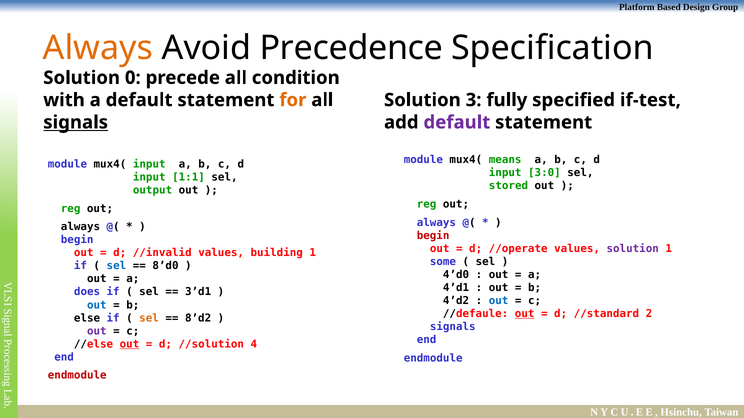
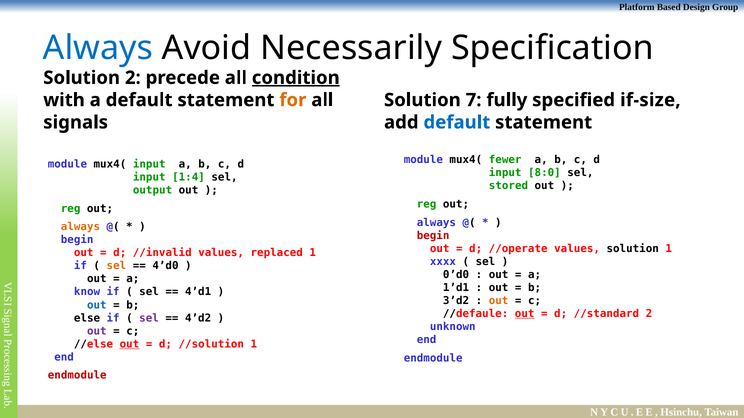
Always at (98, 48) colour: orange -> blue
Precedence: Precedence -> Necessarily
Solution 0: 0 -> 2
condition underline: none -> present
3: 3 -> 7
if-test: if-test -> if-size
signals at (76, 122) underline: present -> none
default at (457, 122) colour: purple -> blue
means: means -> fewer
3:0: 3:0 -> 8:0
1:1: 1:1 -> 1:4
always at (80, 227) colour: black -> orange
solution at (633, 249) colour: purple -> black
building: building -> replaced
some: some -> xxxx
sel at (116, 266) colour: blue -> orange
8’d0: 8’d0 -> 4’d0
4’d0: 4’d0 -> 0’d0
4’d1: 4’d1 -> 1’d1
does: does -> know
3’d1: 3’d1 -> 4’d1
4’d2: 4’d2 -> 3’d2
out at (499, 301) colour: blue -> orange
sel at (149, 318) colour: orange -> purple
8’d2: 8’d2 -> 4’d2
signals at (453, 327): signals -> unknown
//solution 4: 4 -> 1
